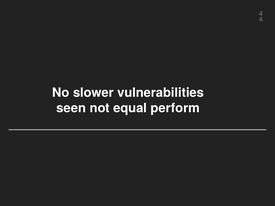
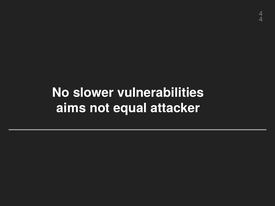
seen: seen -> aims
perform: perform -> attacker
